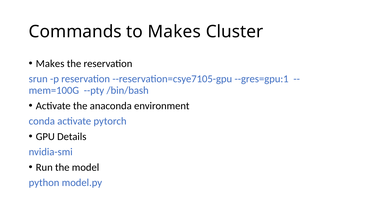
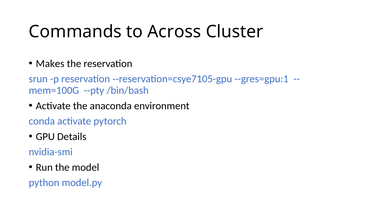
to Makes: Makes -> Across
